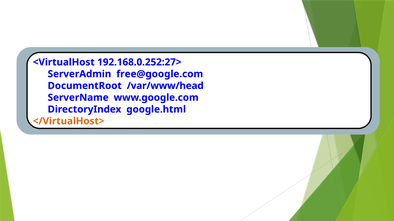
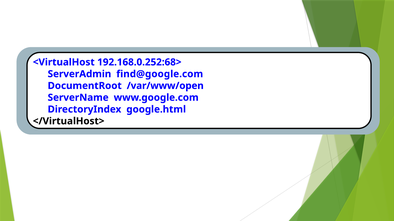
192.168.0.252:27>: 192.168.0.252:27> -> 192.168.0.252:68>
free@google.com: free@google.com -> find@google.com
/var/www/head: /var/www/head -> /var/www/open
</VirtualHost> colour: orange -> black
